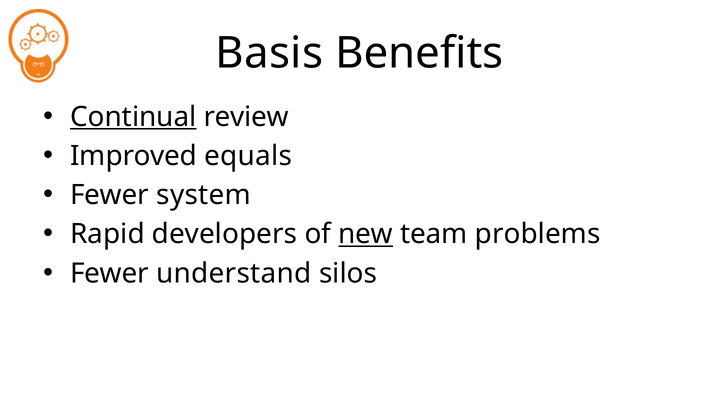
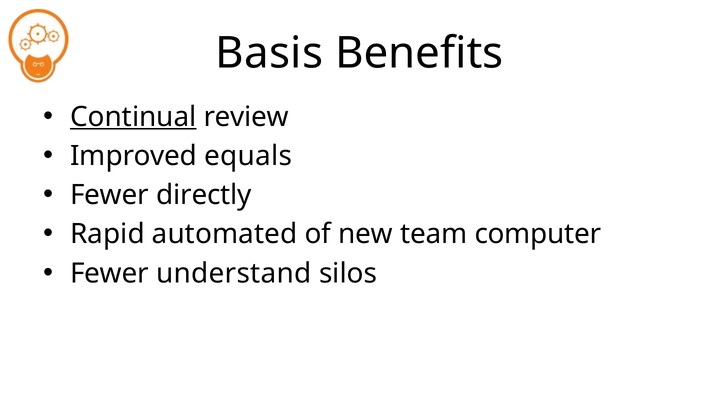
system: system -> directly
developers: developers -> automated
new underline: present -> none
problems: problems -> computer
